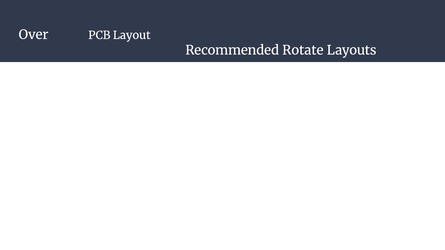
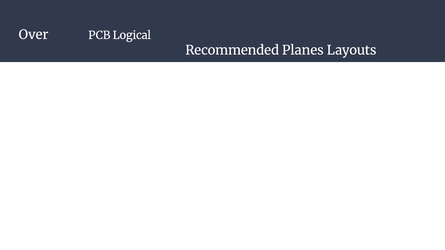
Layout: Layout -> Logical
Rotate: Rotate -> Planes
